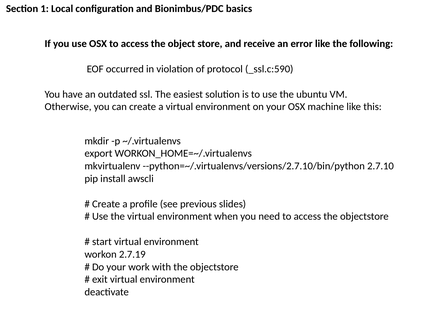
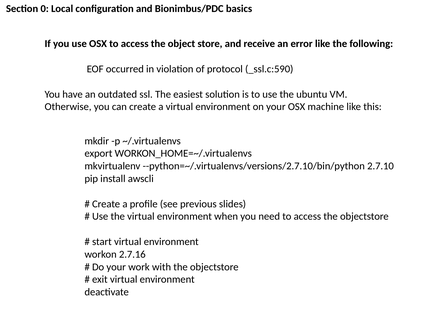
1: 1 -> 0
2.7.19: 2.7.19 -> 2.7.16
